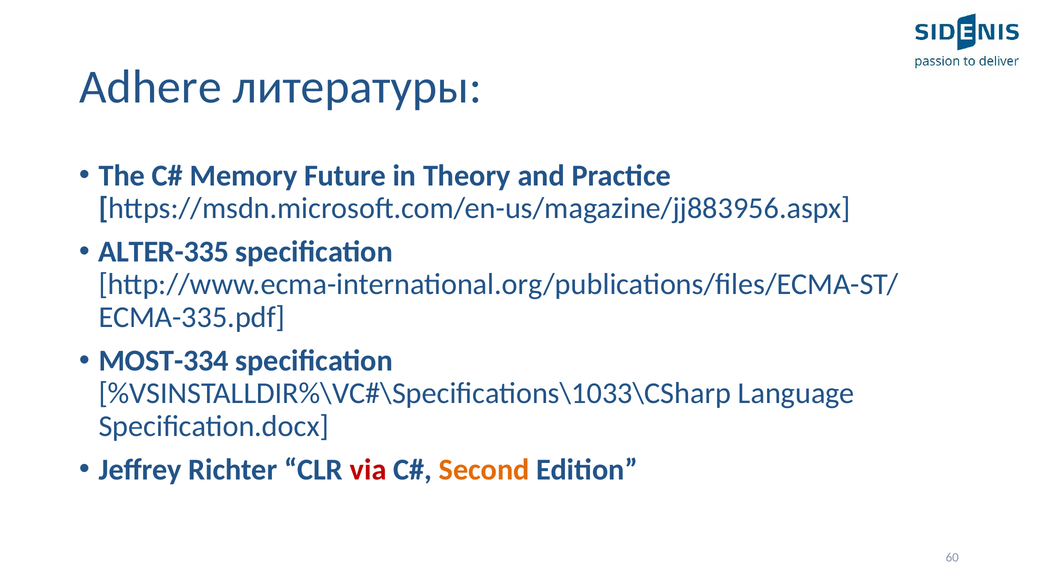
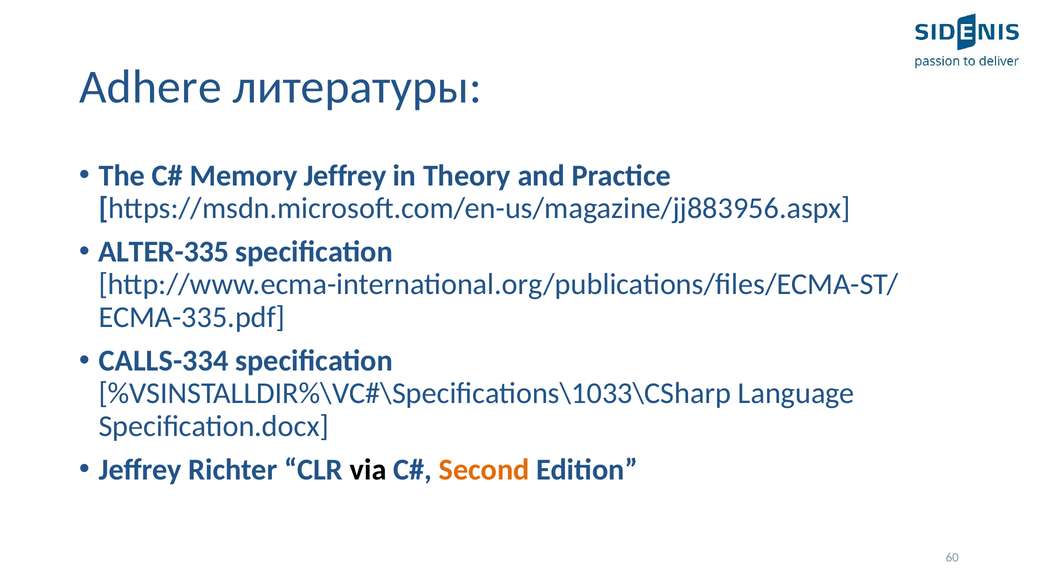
Memory Future: Future -> Jeffrey
MOST-334: MOST-334 -> CALLS-334
via colour: red -> black
